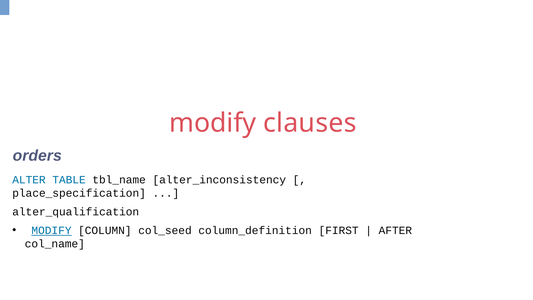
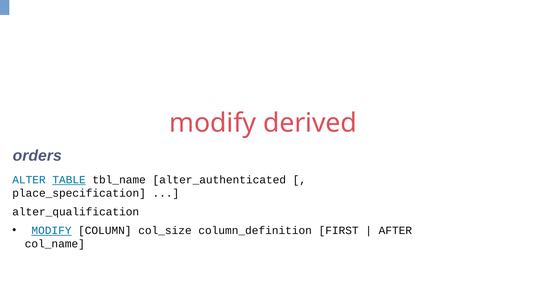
clauses: clauses -> derived
TABLE underline: none -> present
alter_inconsistency: alter_inconsistency -> alter_authenticated
col_seed: col_seed -> col_size
